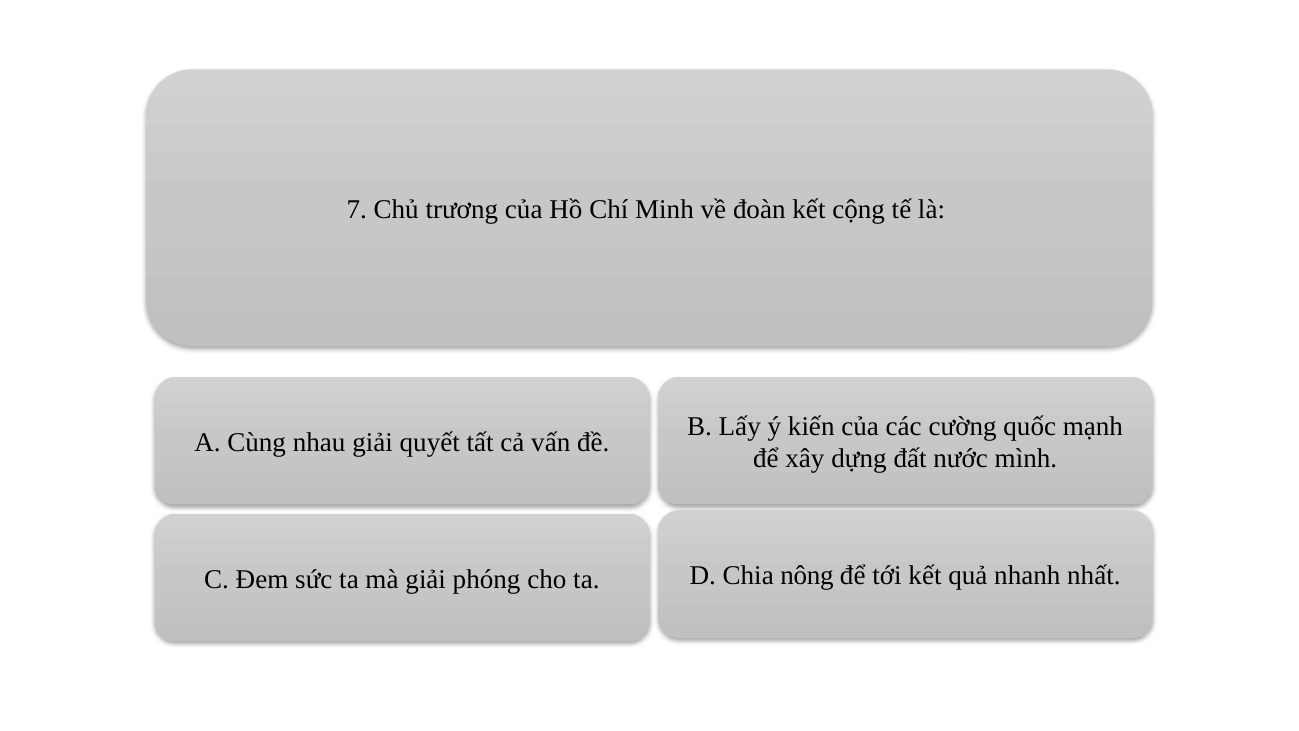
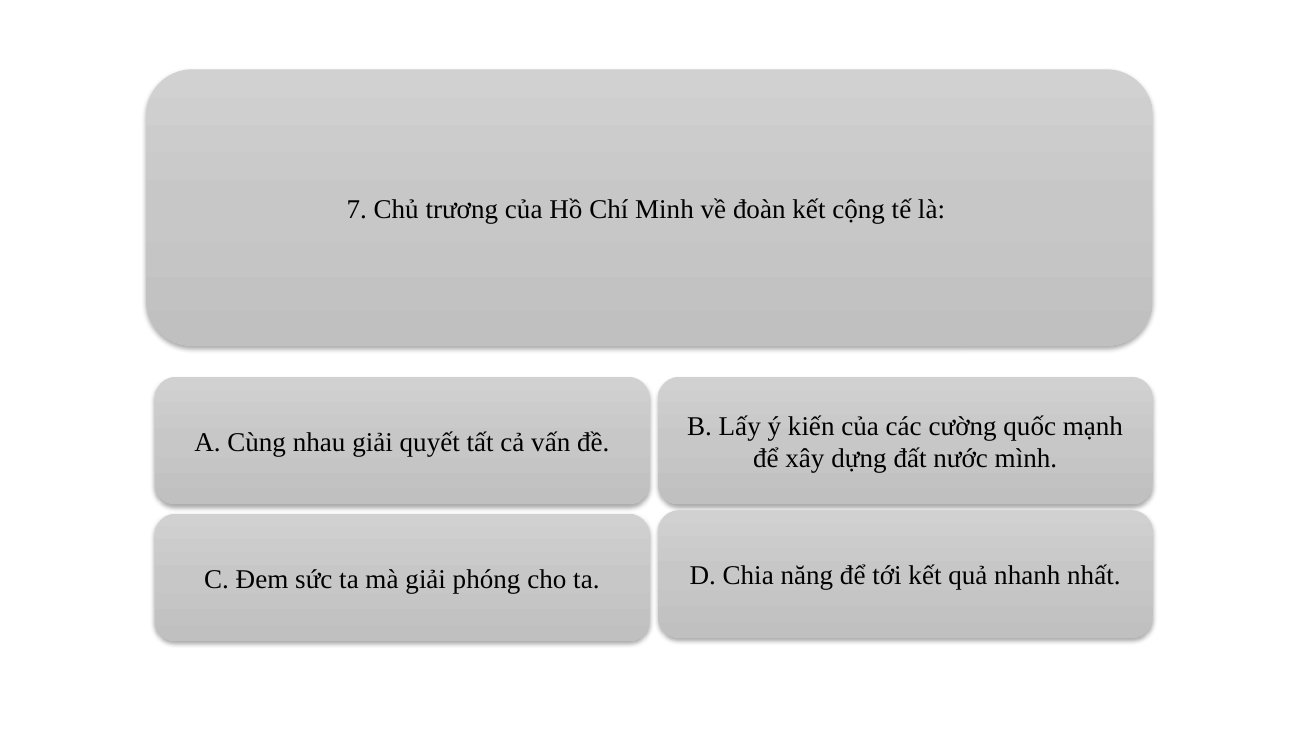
nông: nông -> năng
